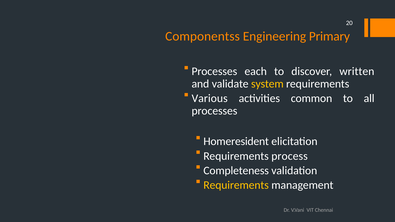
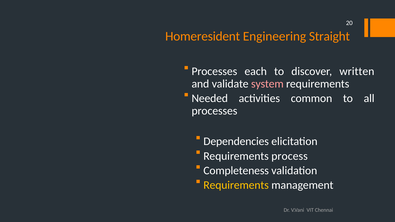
Componentss: Componentss -> Homeresident
Primary: Primary -> Straight
system colour: yellow -> pink
Various: Various -> Needed
Homeresident: Homeresident -> Dependencies
